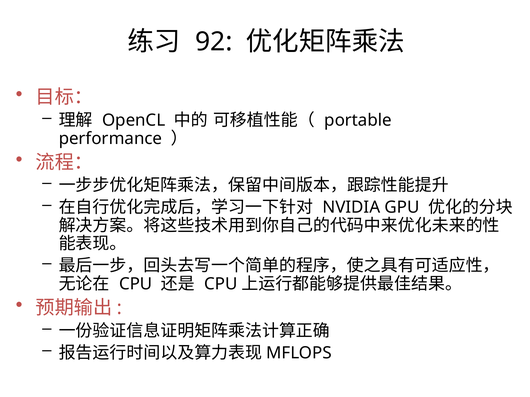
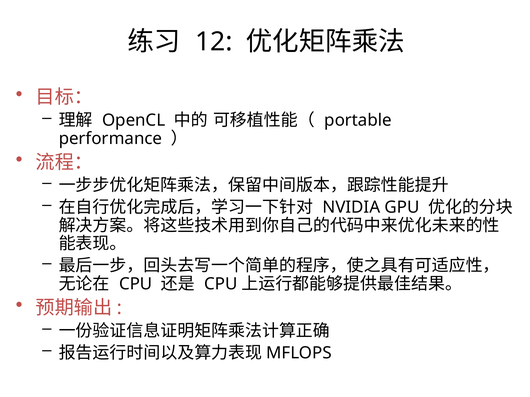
92: 92 -> 12
